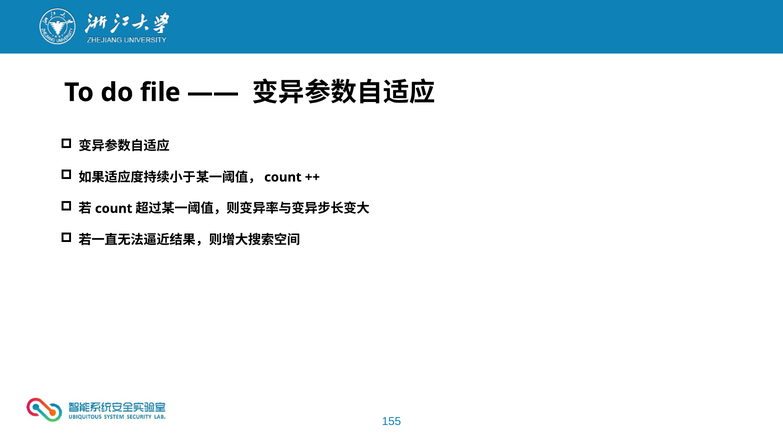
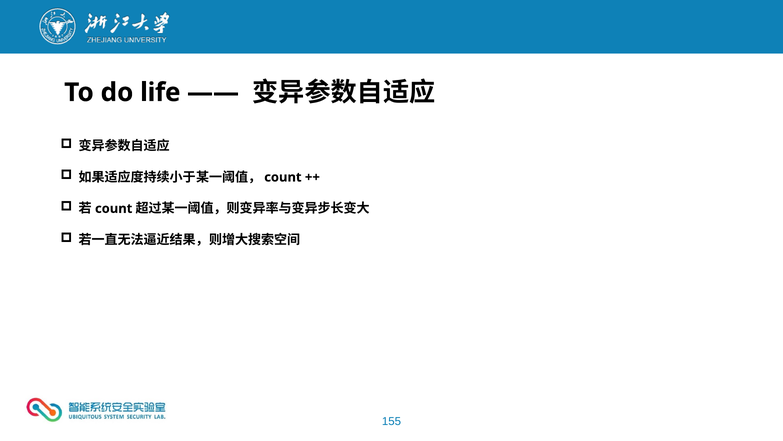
file: file -> life
